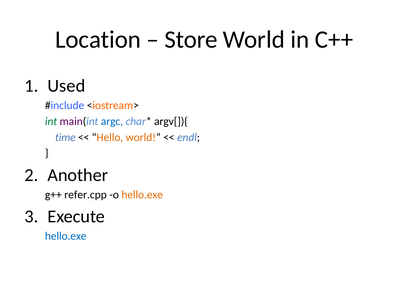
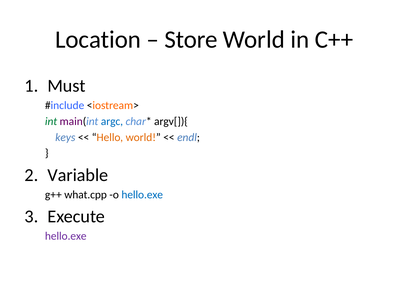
Used: Used -> Must
time: time -> keys
Another: Another -> Variable
refer.cpp: refer.cpp -> what.cpp
hello.exe at (142, 194) colour: orange -> blue
hello.exe at (66, 236) colour: blue -> purple
